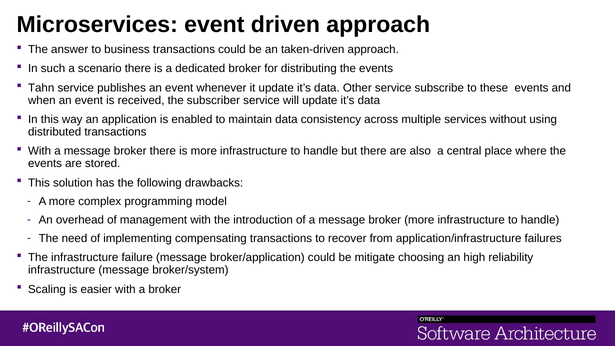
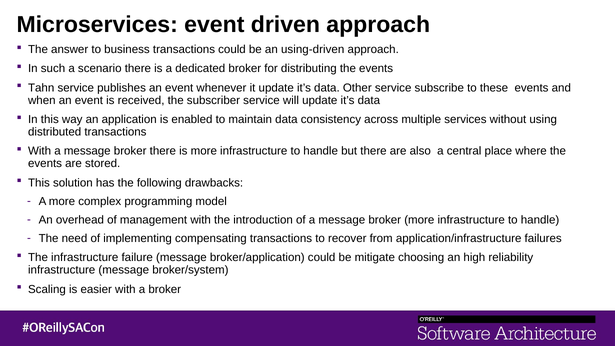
taken-driven: taken-driven -> using-driven
